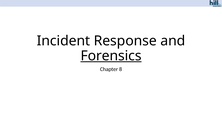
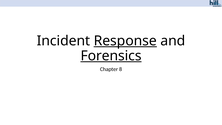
Response underline: none -> present
